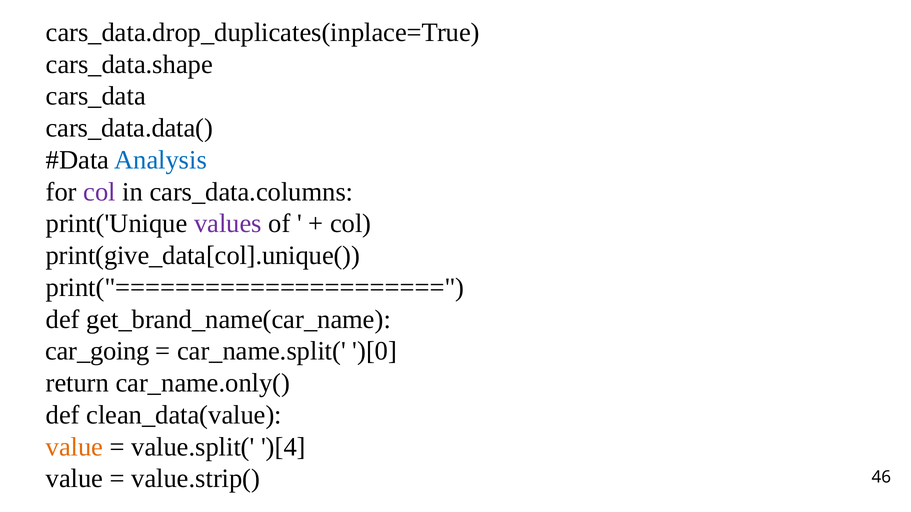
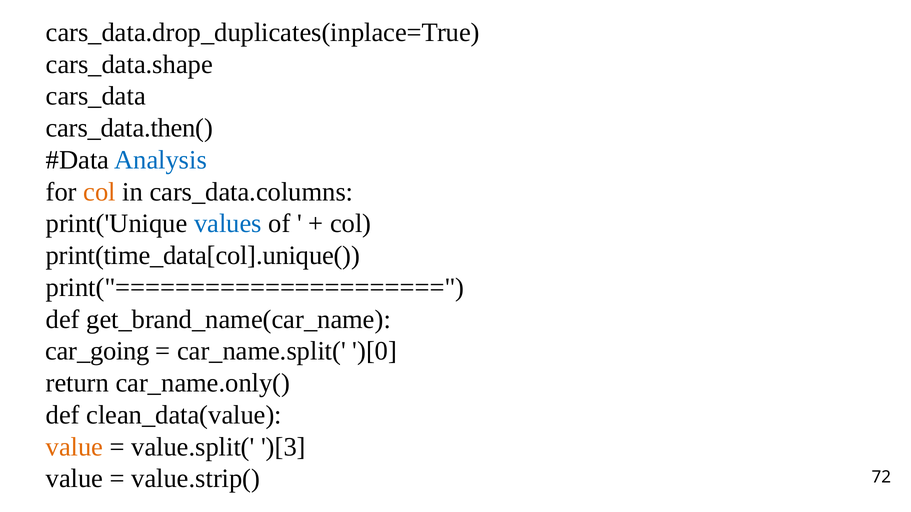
cars_data.data(: cars_data.data( -> cars_data.then(
col at (99, 192) colour: purple -> orange
values colour: purple -> blue
print(give_data[col].unique(: print(give_data[col].unique( -> print(time_data[col].unique(
)[4: )[4 -> )[3
46: 46 -> 72
